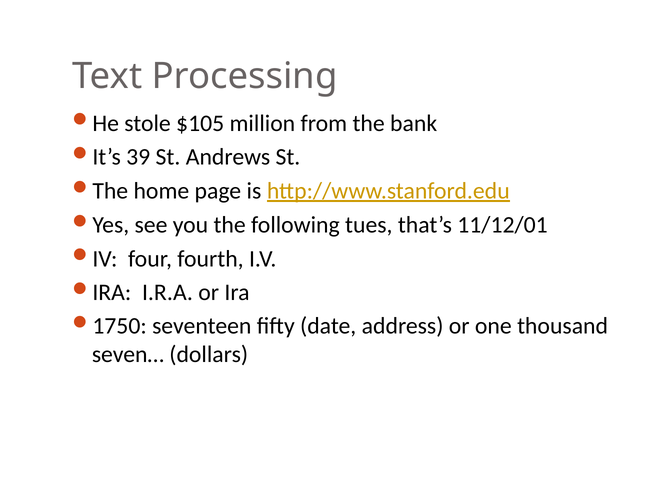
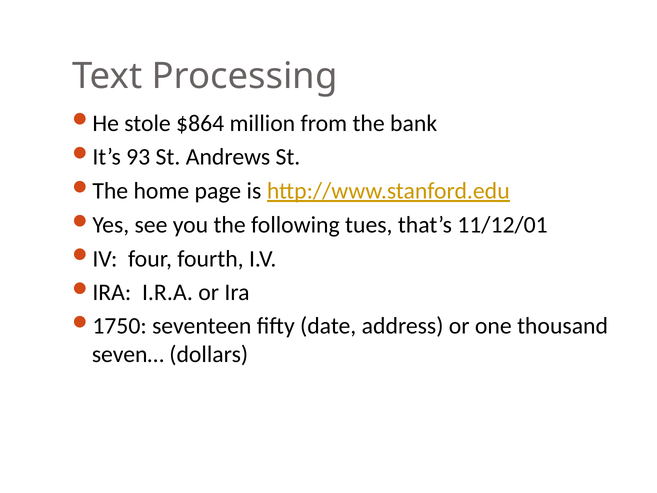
$105: $105 -> $864
39: 39 -> 93
